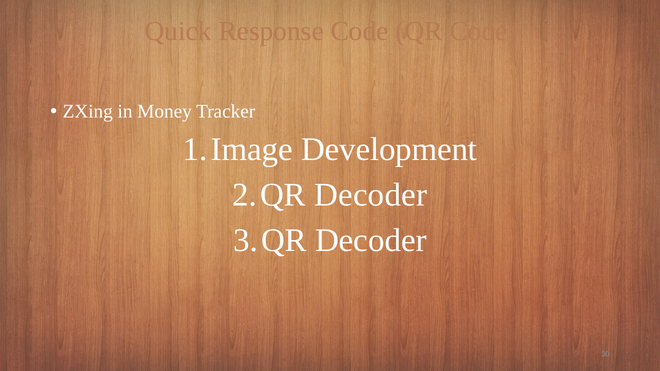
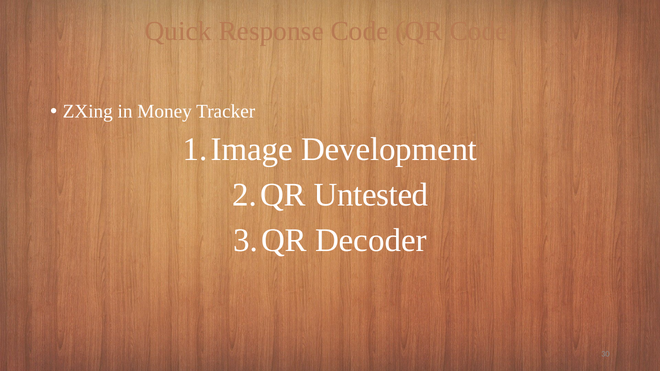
Decoder at (371, 195): Decoder -> Untested
